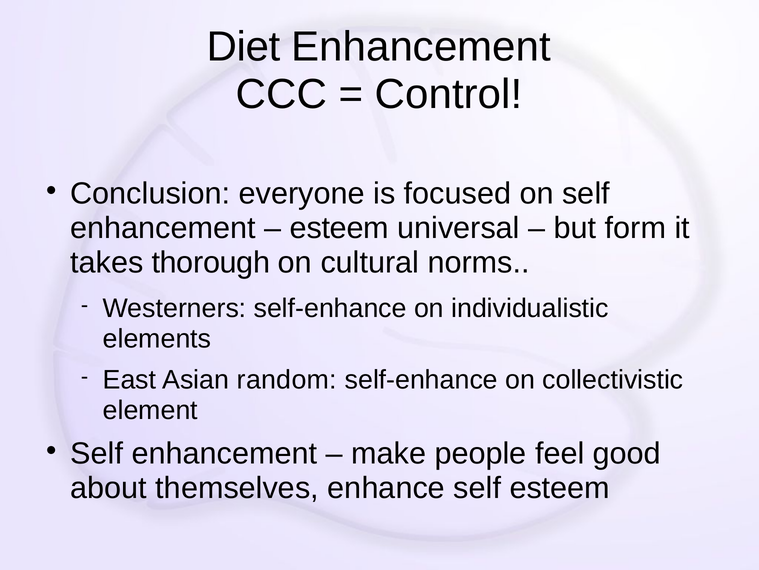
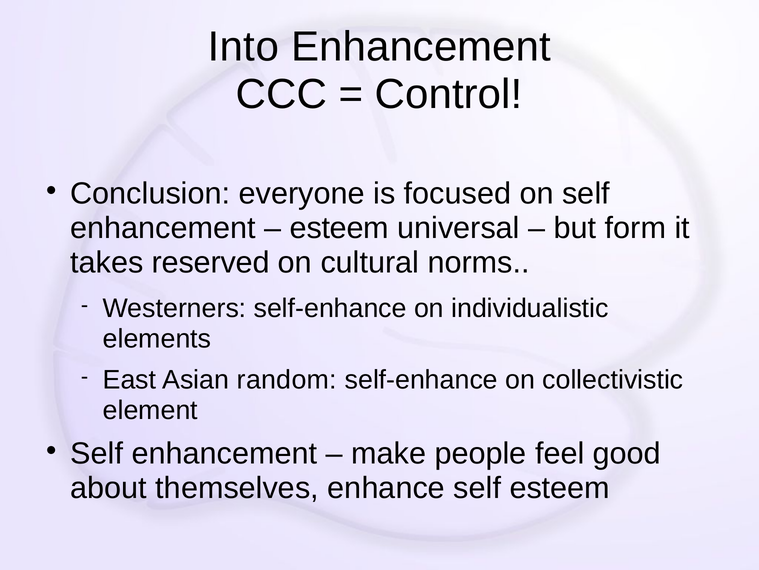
Diet: Diet -> Into
thorough: thorough -> reserved
